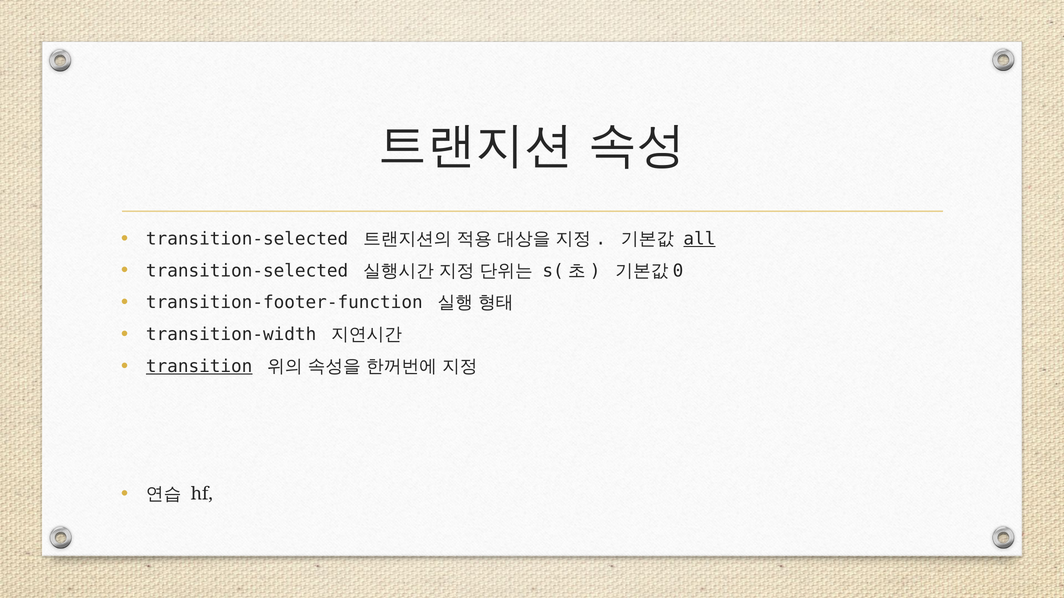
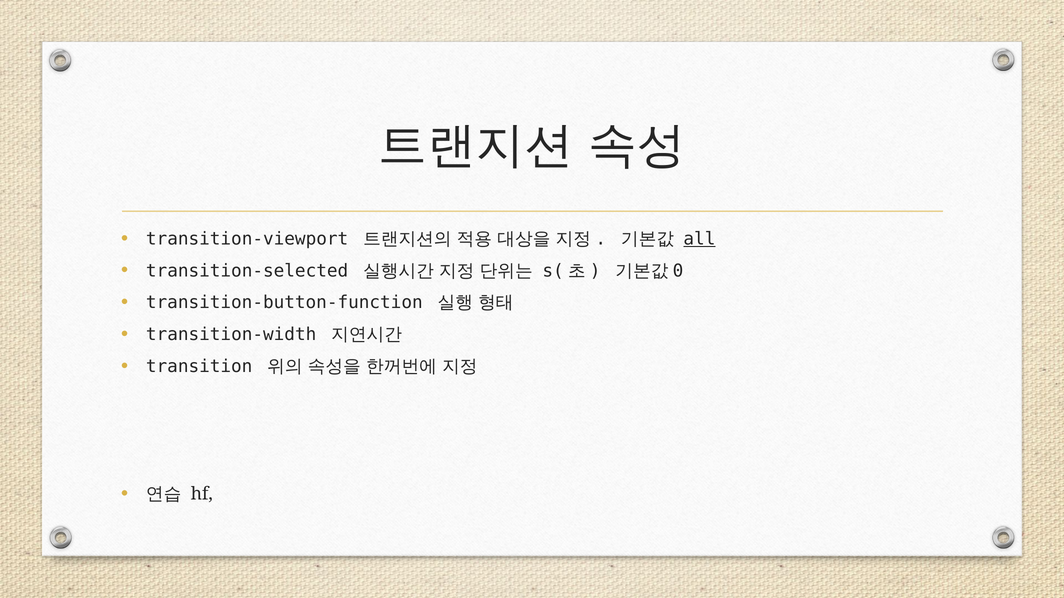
transition-selected at (247, 239): transition-selected -> transition-viewport
transition-footer-function: transition-footer-function -> transition-button-function
transition underline: present -> none
